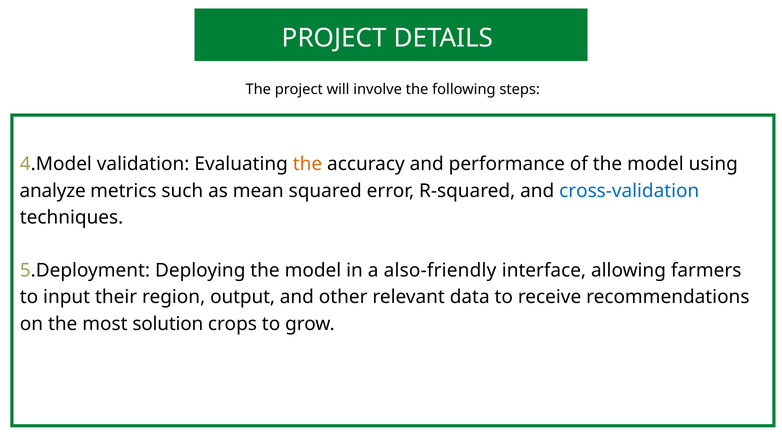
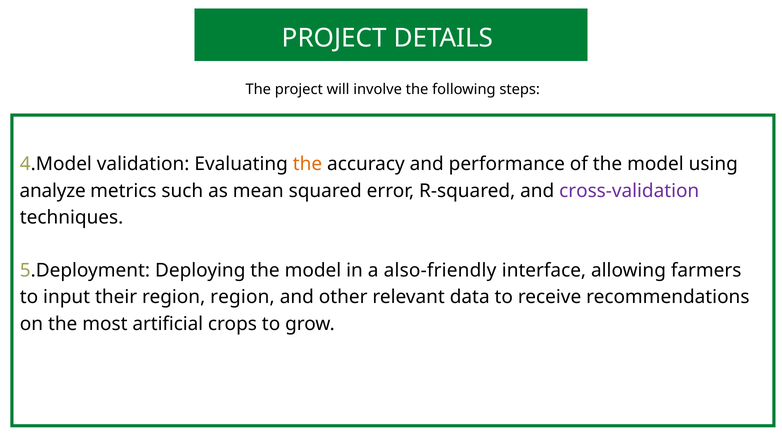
cross-validation colour: blue -> purple
region output: output -> region
solution: solution -> artificial
